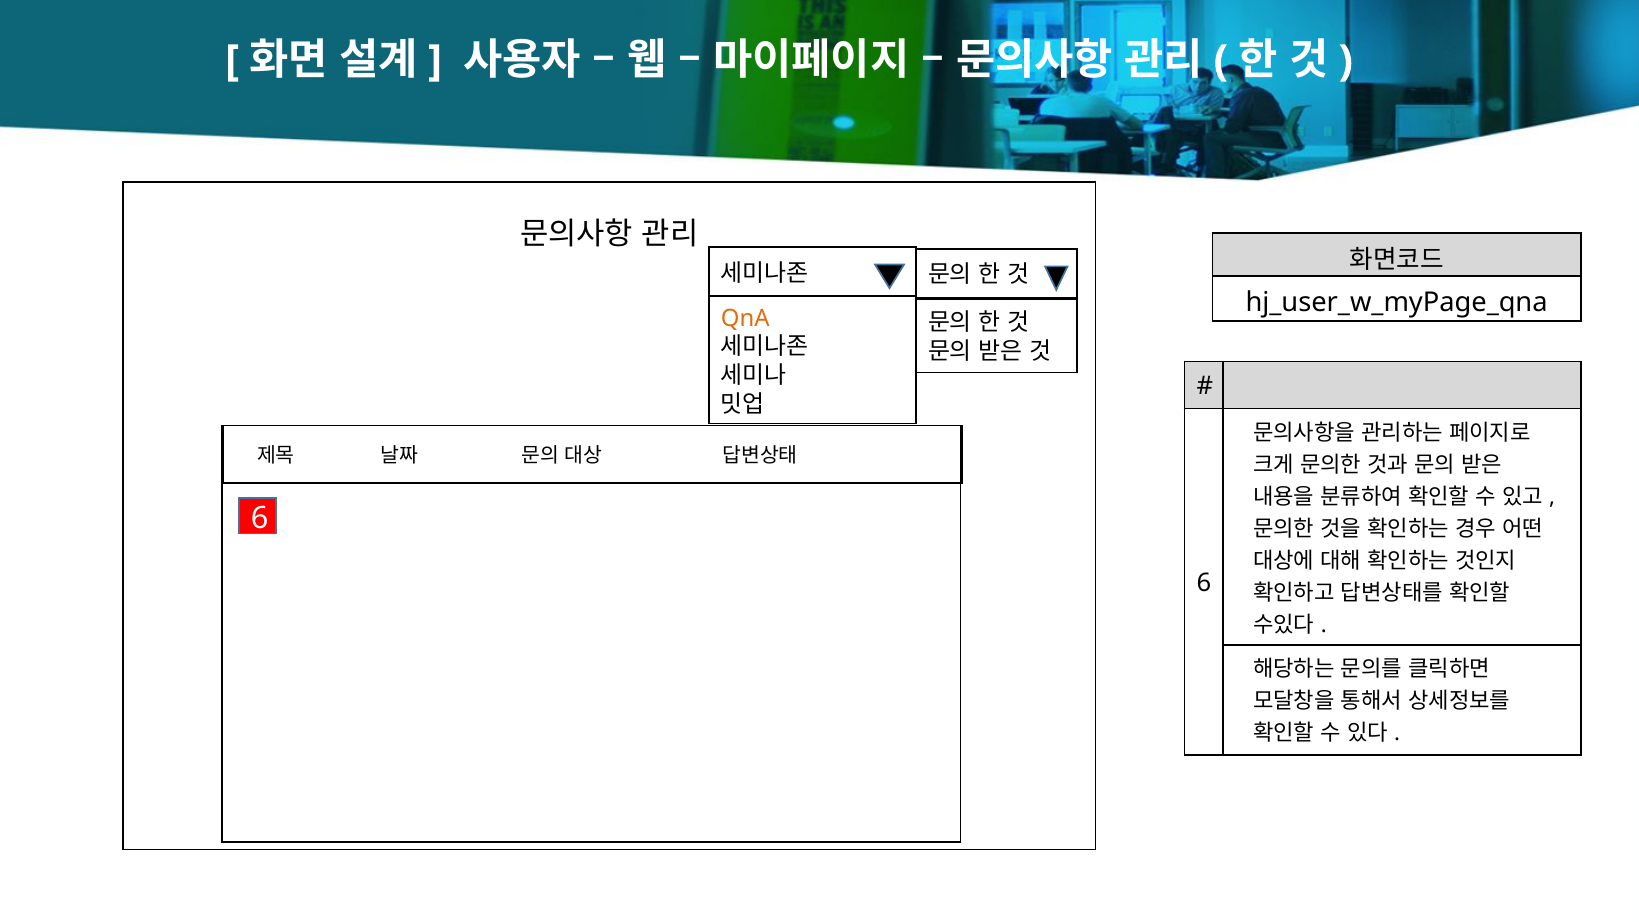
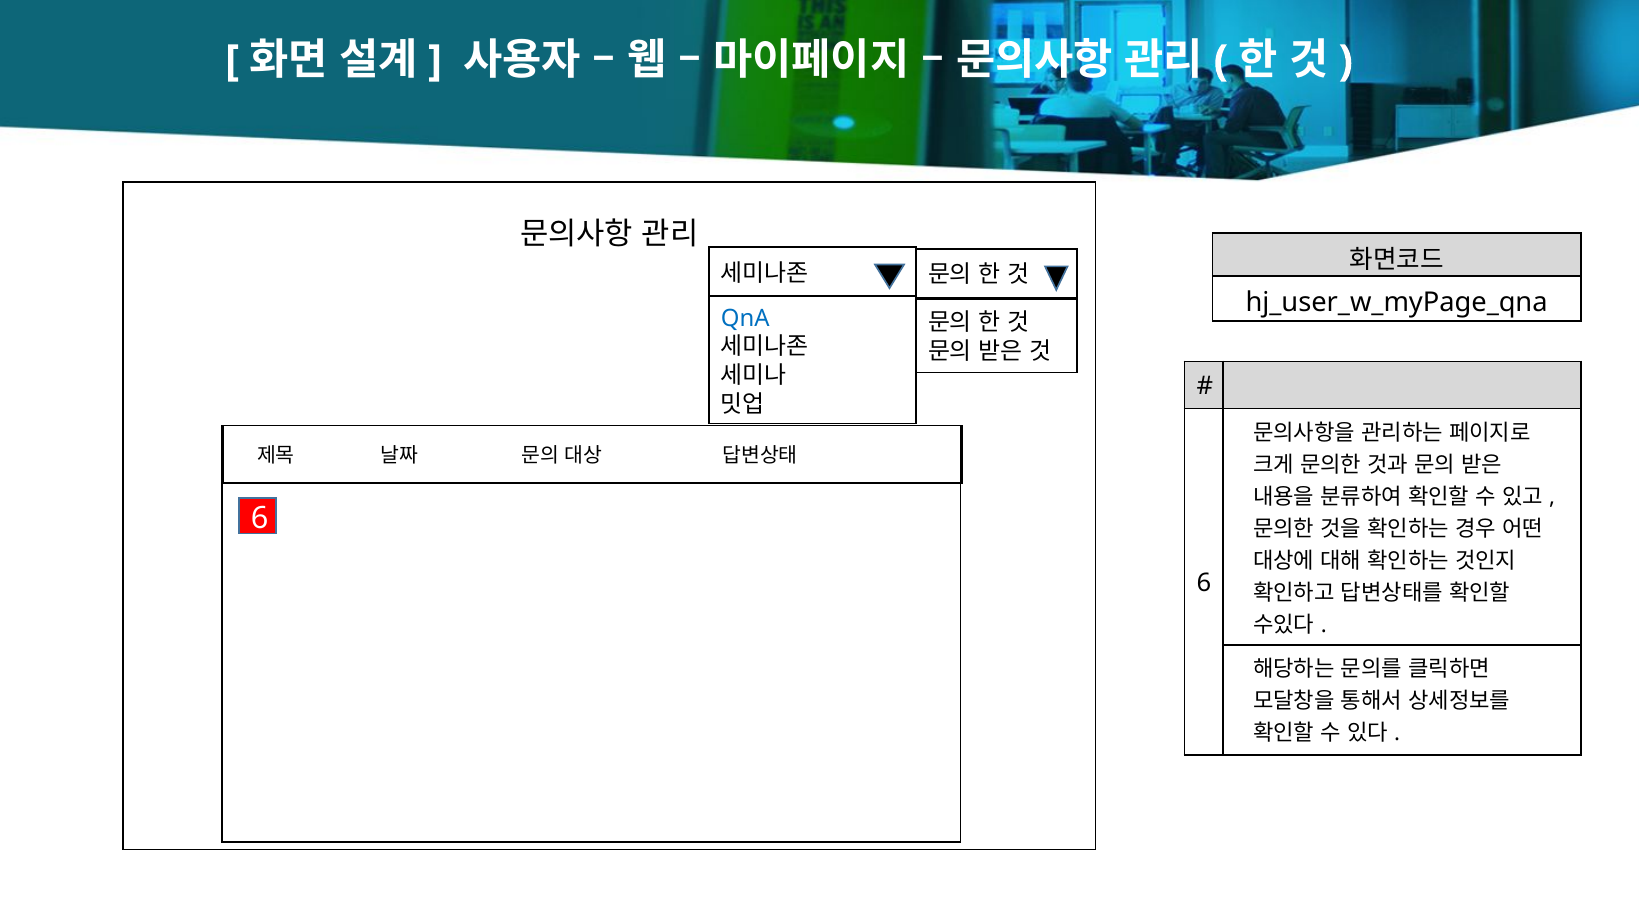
QnA colour: orange -> blue
